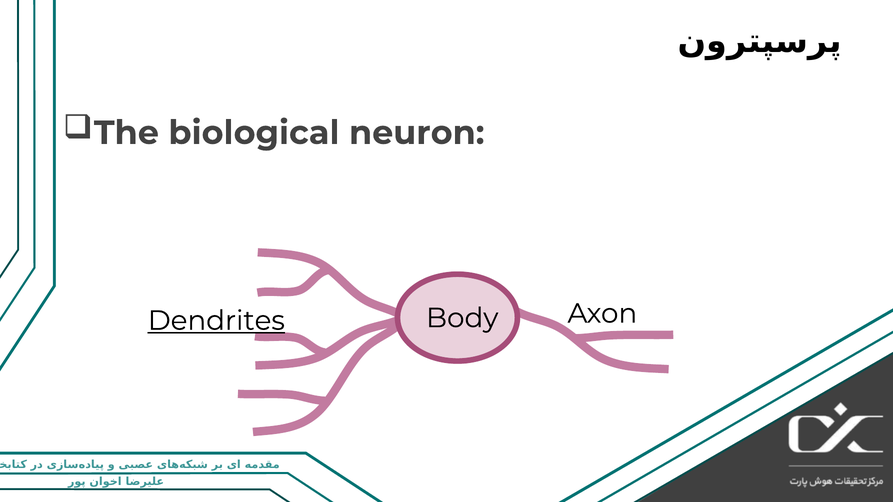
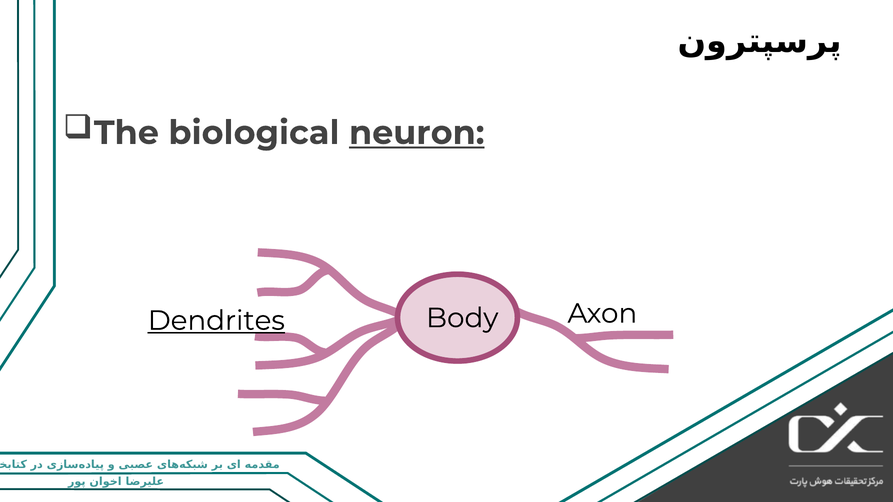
neuron underline: none -> present
